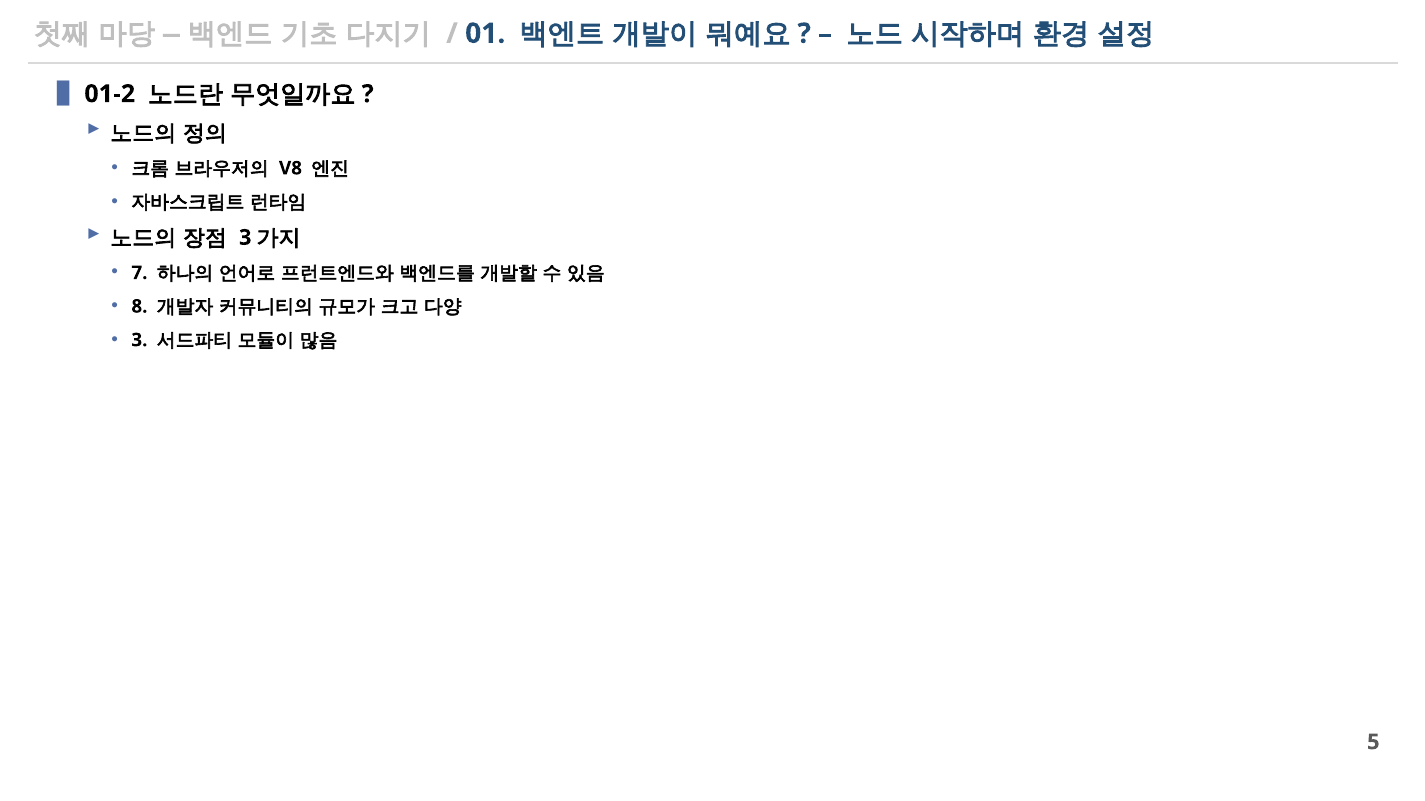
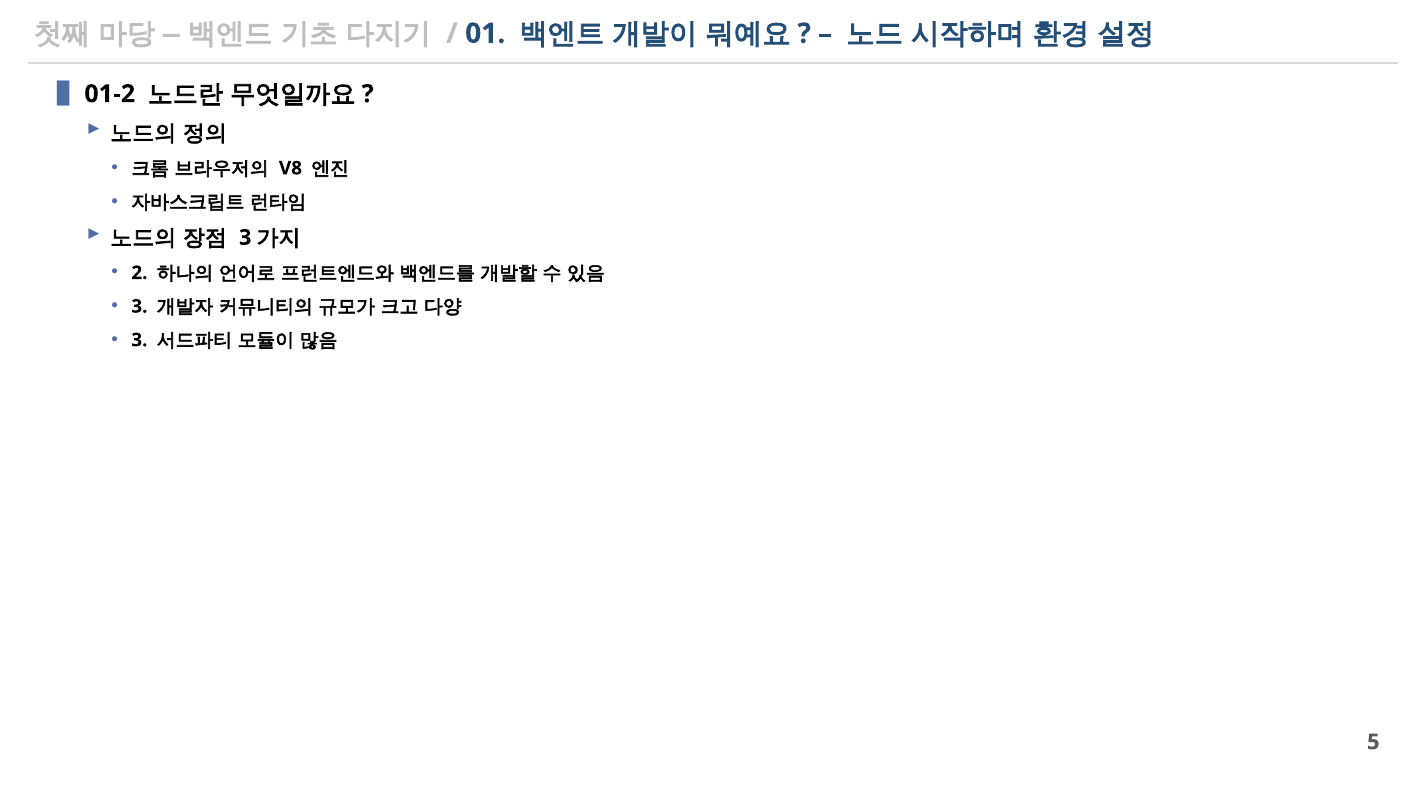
7: 7 -> 2
8 at (139, 307): 8 -> 3
